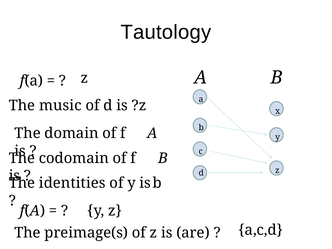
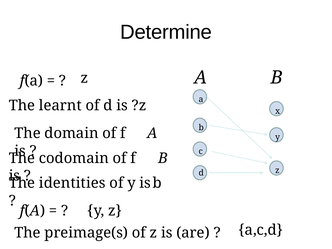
Tautology: Tautology -> Determine
music: music -> learnt
